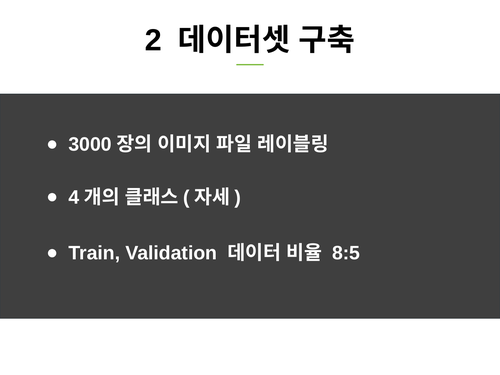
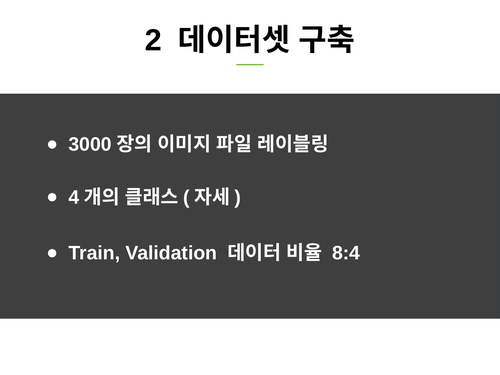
8:5: 8:5 -> 8:4
